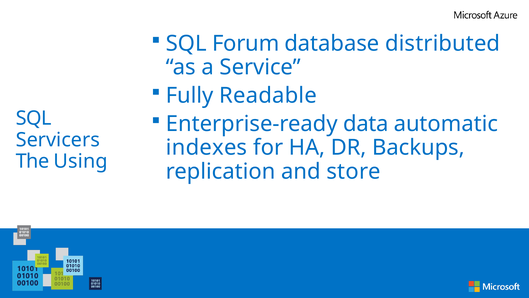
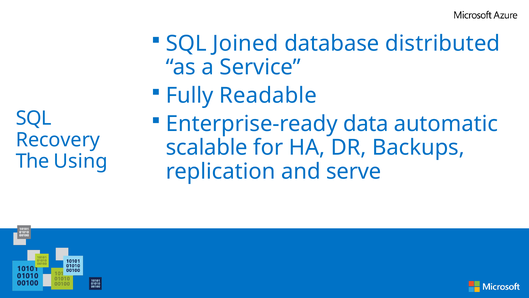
Forum: Forum -> Joined
Servicers: Servicers -> Recovery
indexes: indexes -> scalable
store: store -> serve
